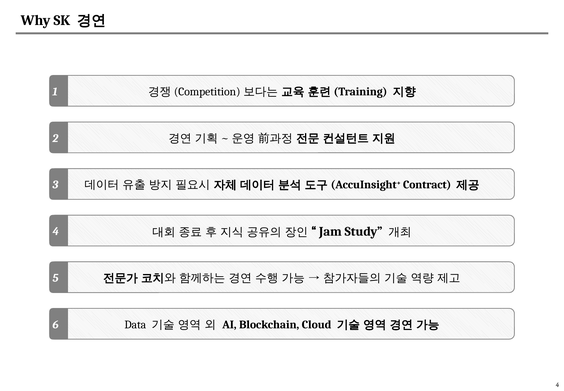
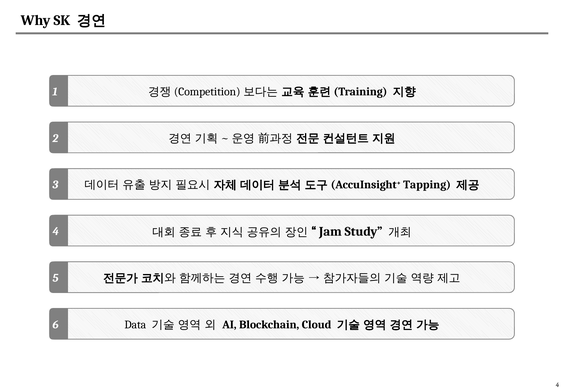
Contract: Contract -> Tapping
